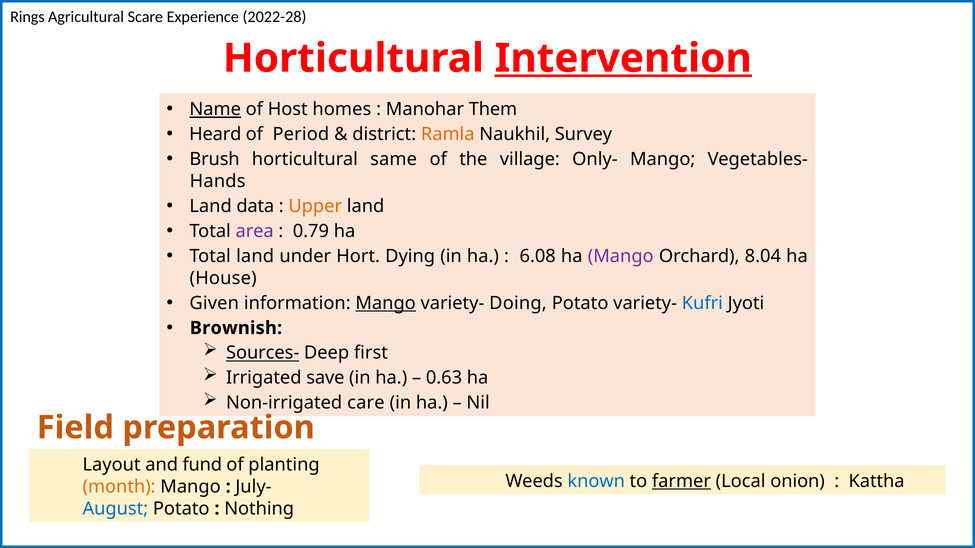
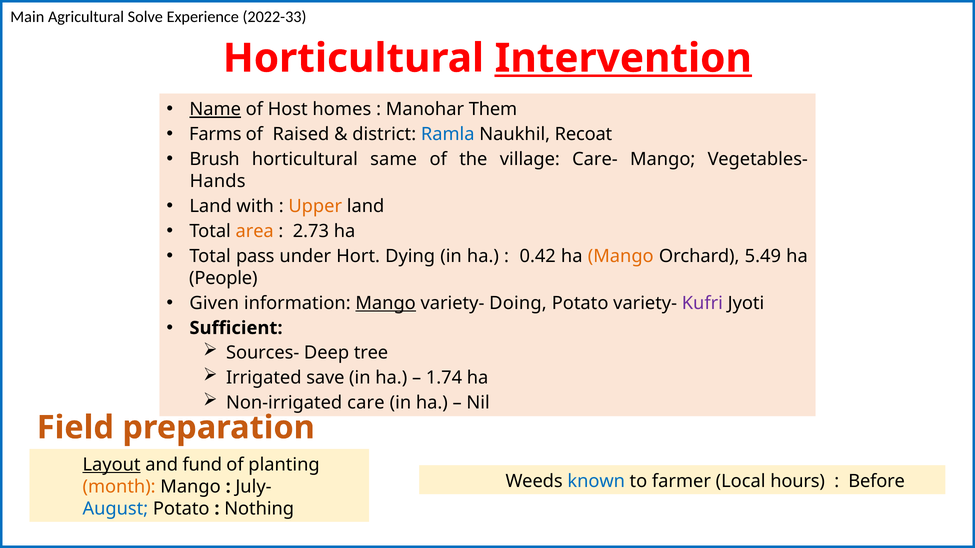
Rings: Rings -> Main
Scare: Scare -> Solve
2022-28: 2022-28 -> 2022-33
Heard: Heard -> Farms
Period: Period -> Raised
Ramla colour: orange -> blue
Survey: Survey -> Recoat
Only-: Only- -> Care-
data: data -> with
area colour: purple -> orange
0.79: 0.79 -> 2.73
Total land: land -> pass
6.08: 6.08 -> 0.42
Mango at (621, 256) colour: purple -> orange
8.04: 8.04 -> 5.49
House: House -> People
Kufri colour: blue -> purple
Brownish: Brownish -> Sufficient
Sources- underline: present -> none
first: first -> tree
0.63: 0.63 -> 1.74
Layout underline: none -> present
farmer underline: present -> none
onion: onion -> hours
Kattha: Kattha -> Before
